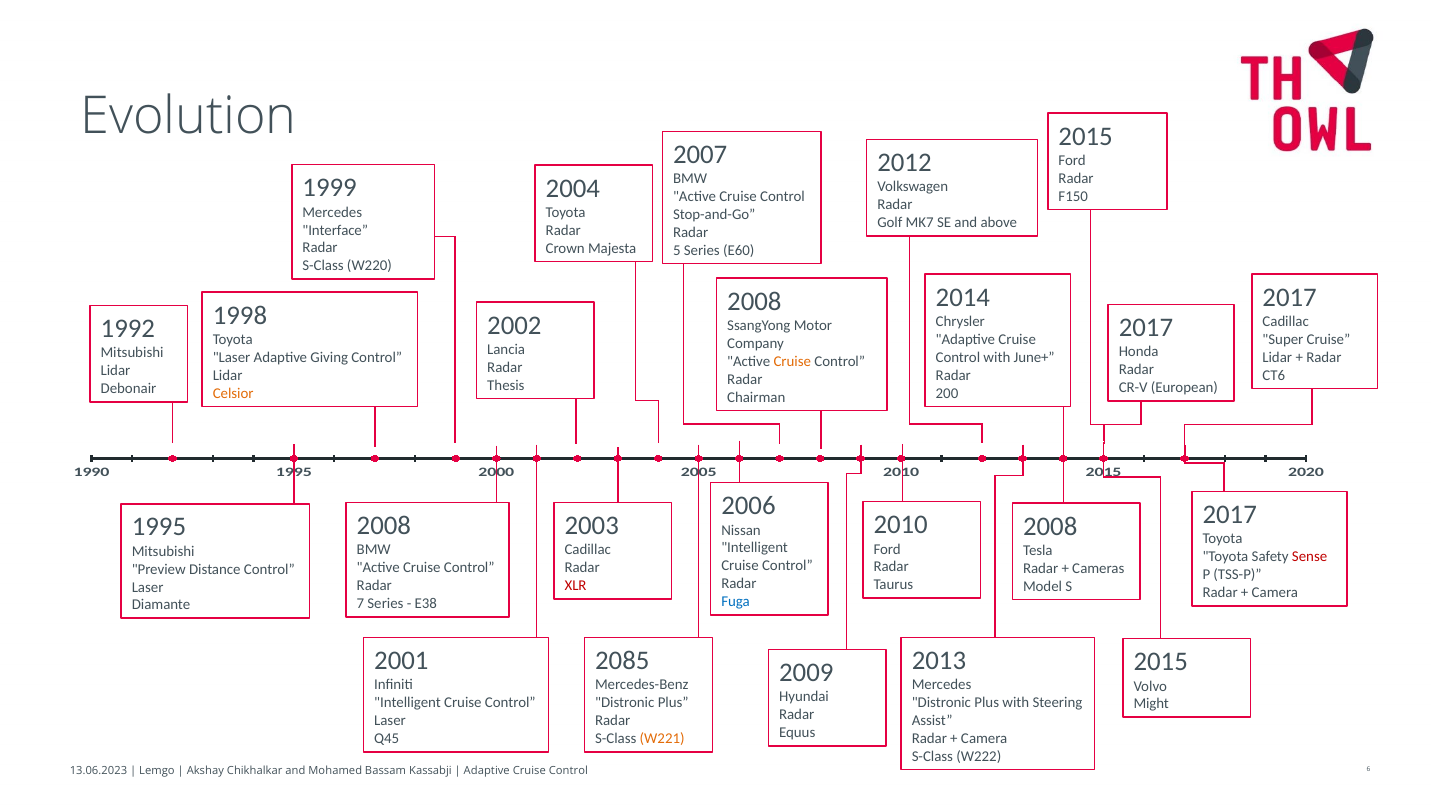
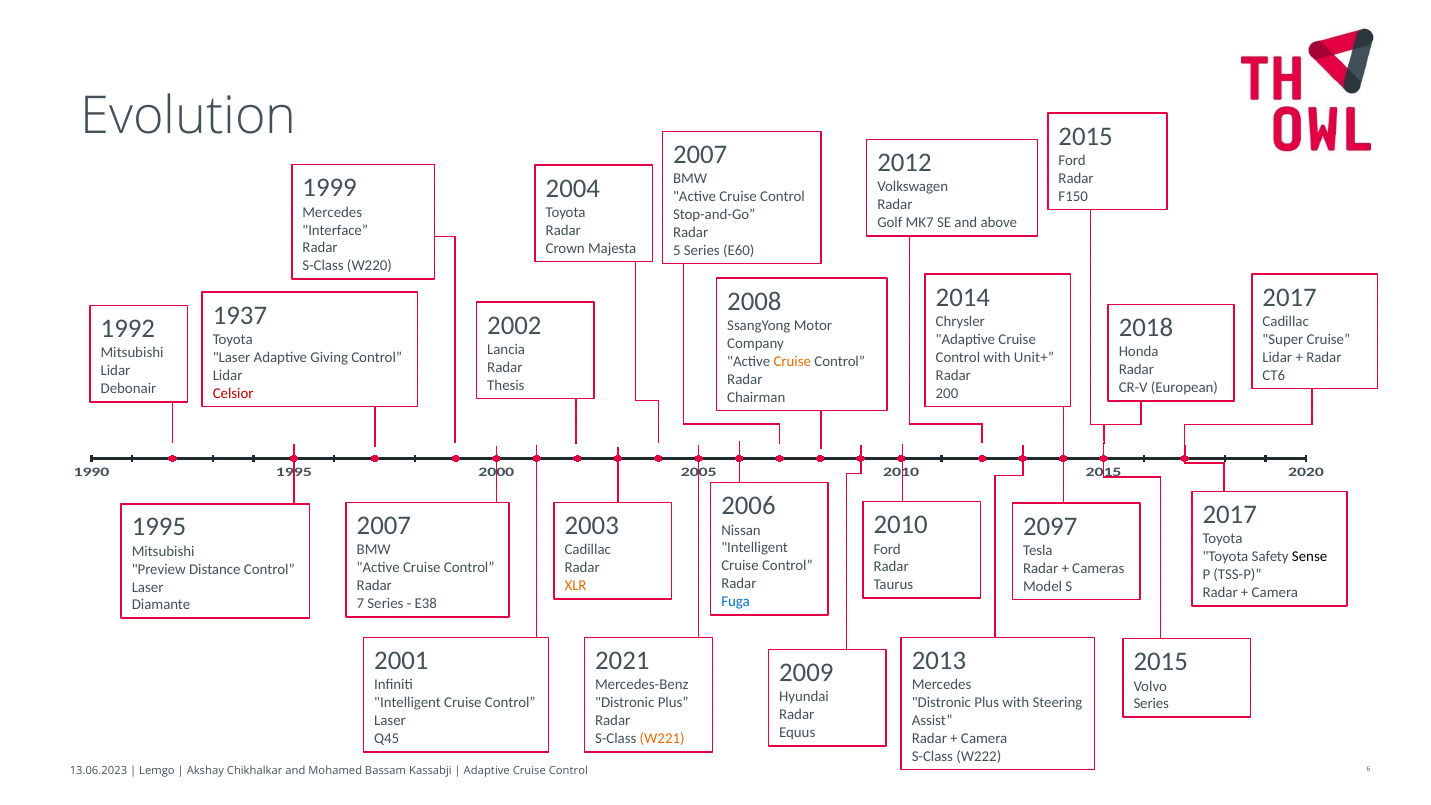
1998: 1998 -> 1937
2017 at (1146, 328): 2017 -> 2018
June+: June+ -> Unit+
Celsior colour: orange -> red
2008 at (384, 526): 2008 -> 2007
2008 at (1050, 526): 2008 -> 2097
Sense colour: red -> black
XLR colour: red -> orange
2085: 2085 -> 2021
Might at (1151, 704): Might -> Series
